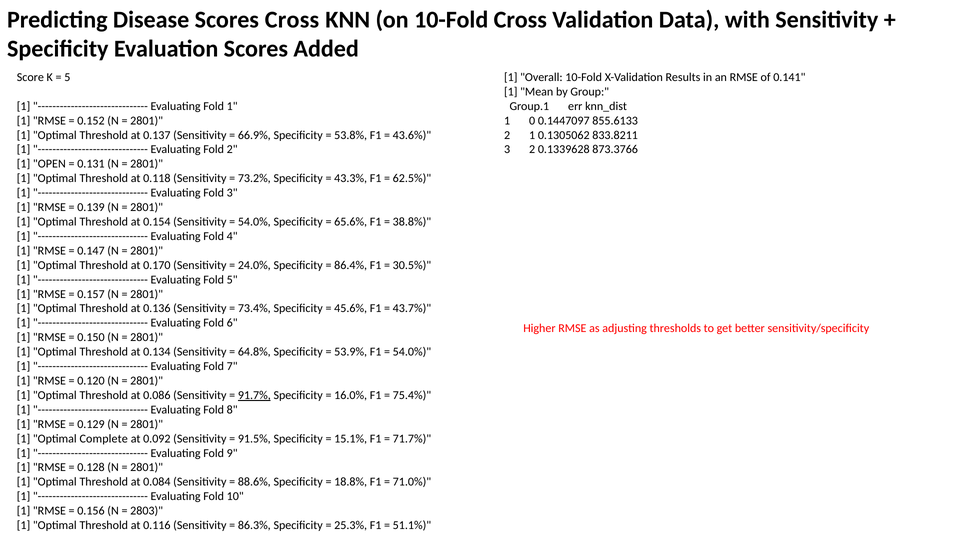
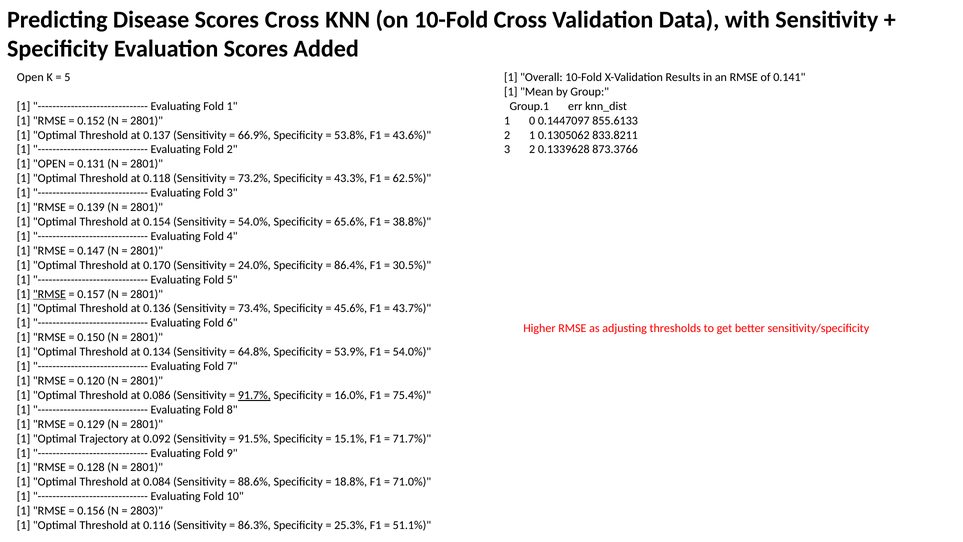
Score at (30, 77): Score -> Open
RMSE at (49, 294) underline: none -> present
Complete: Complete -> Trajectory
